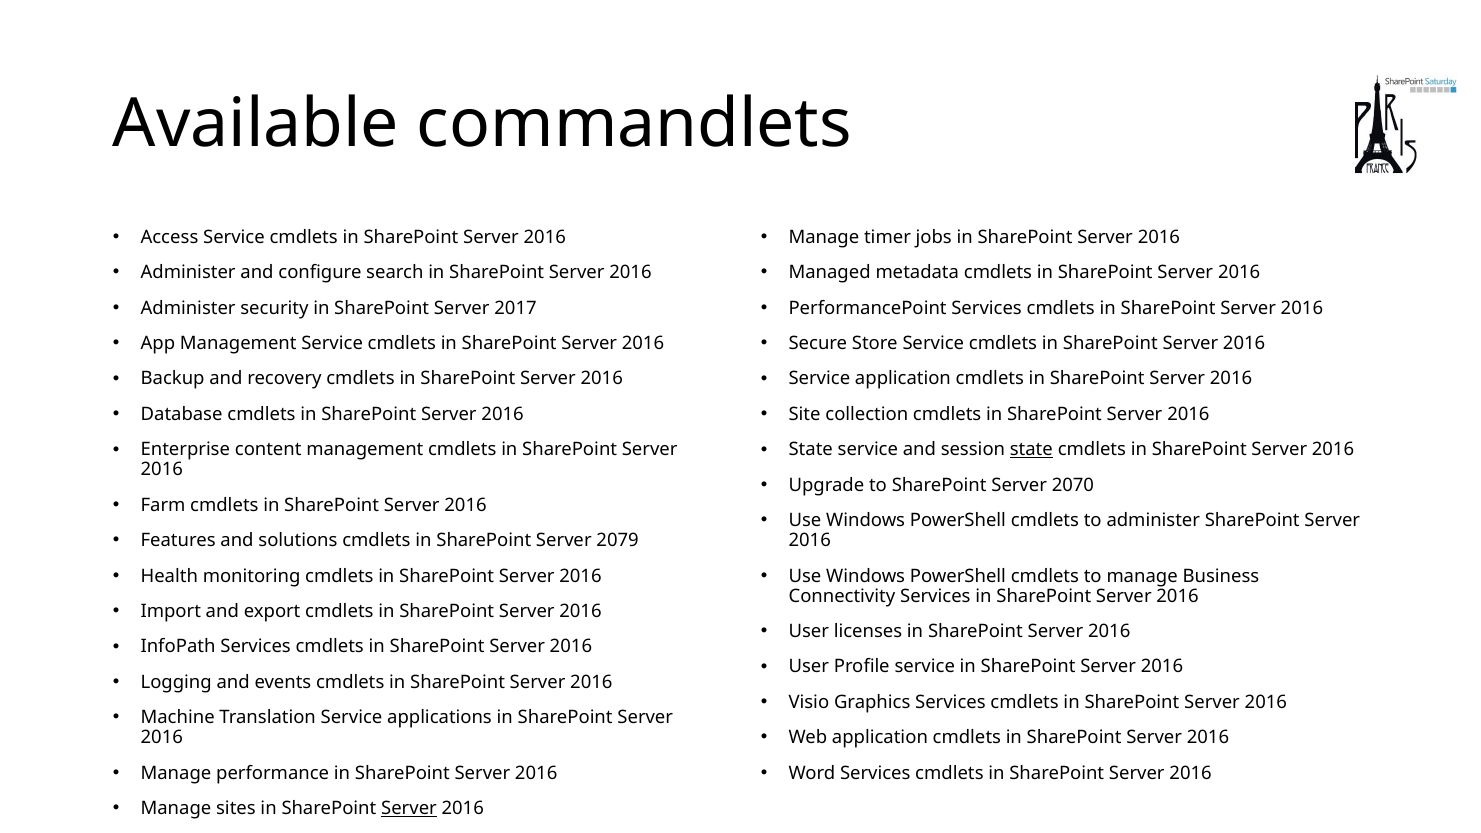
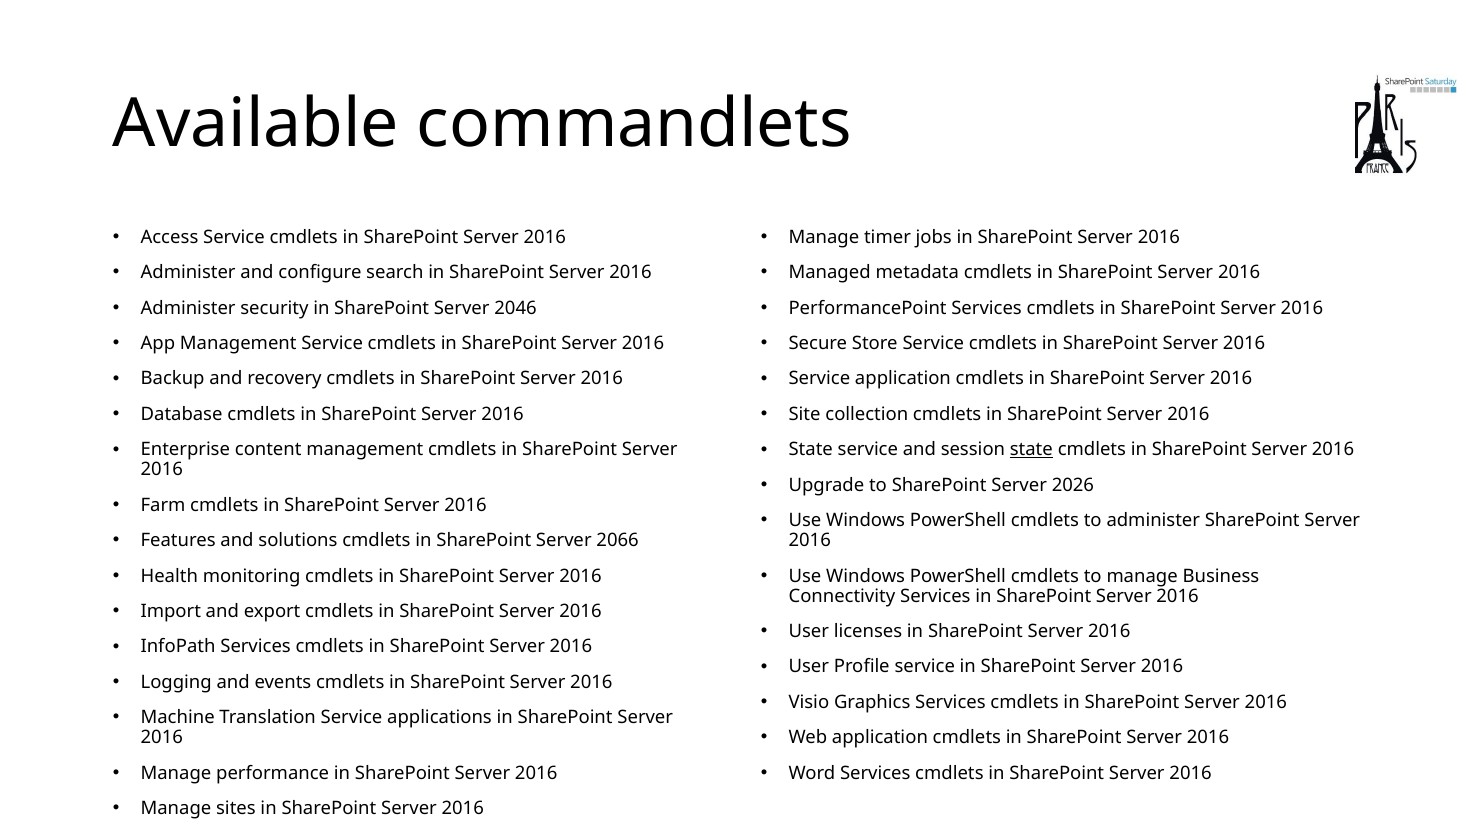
2017: 2017 -> 2046
2070: 2070 -> 2026
2079: 2079 -> 2066
Server at (409, 808) underline: present -> none
